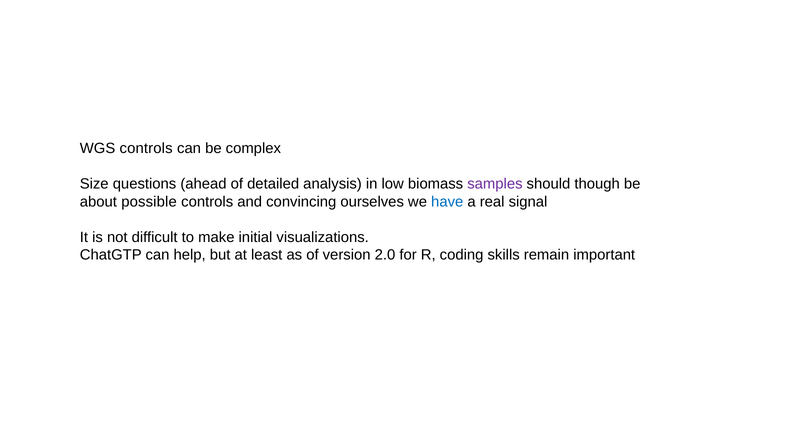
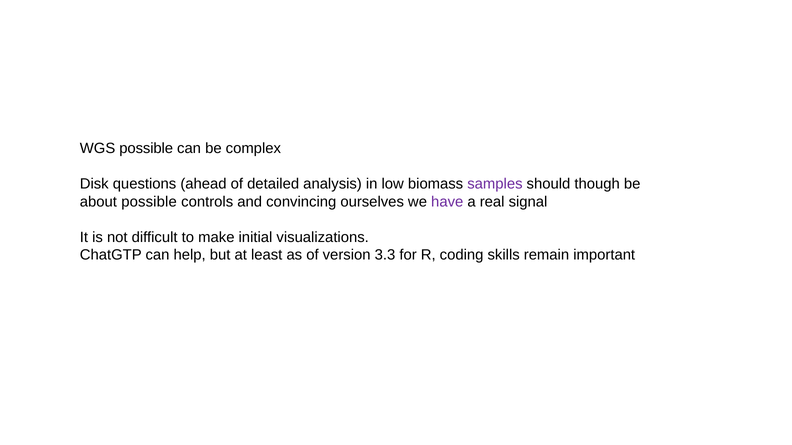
WGS controls: controls -> possible
Size: Size -> Disk
have colour: blue -> purple
2.0: 2.0 -> 3.3
